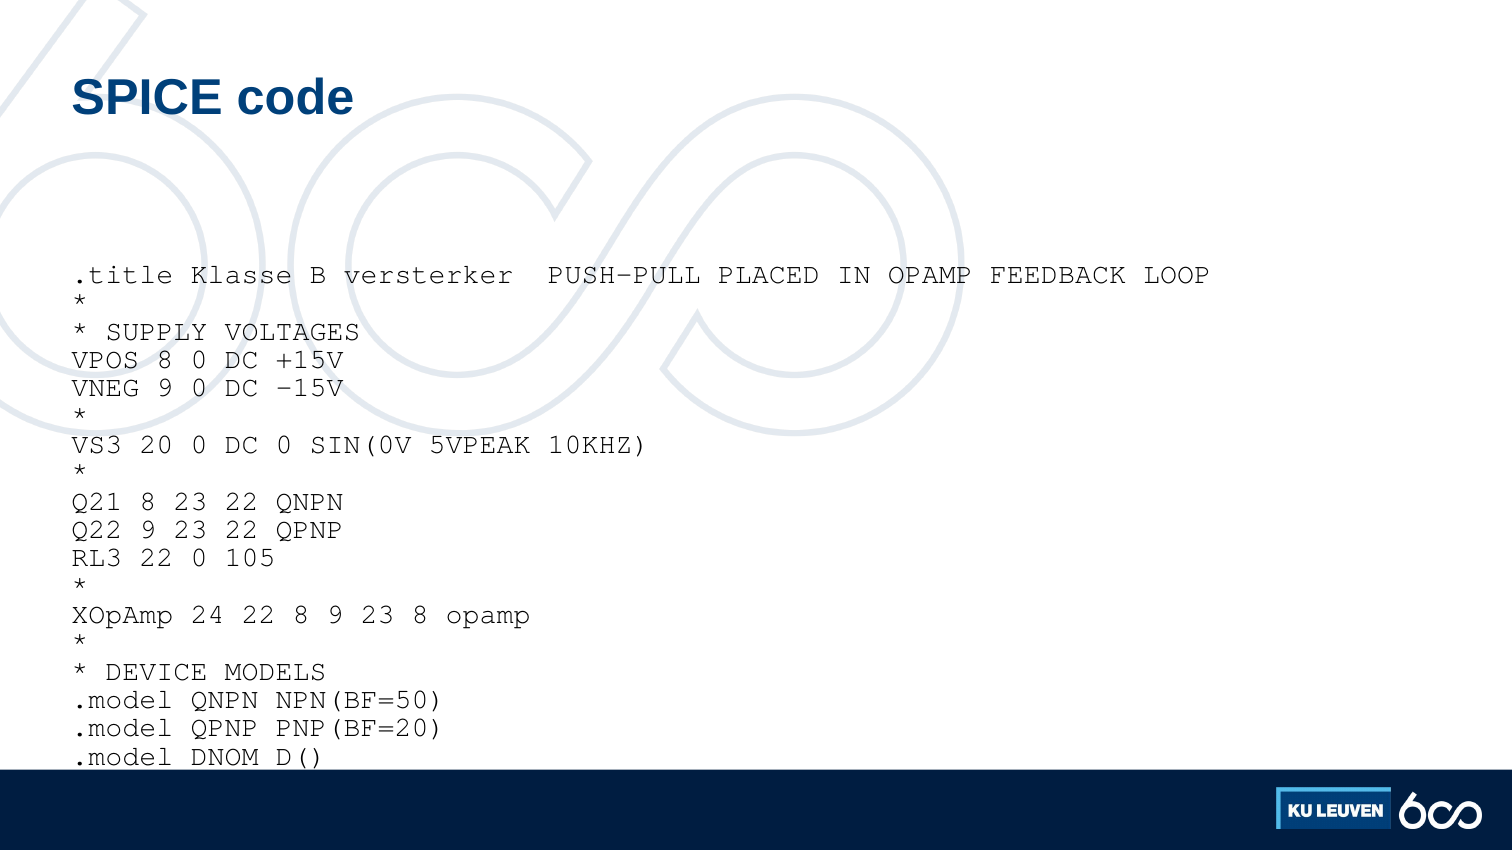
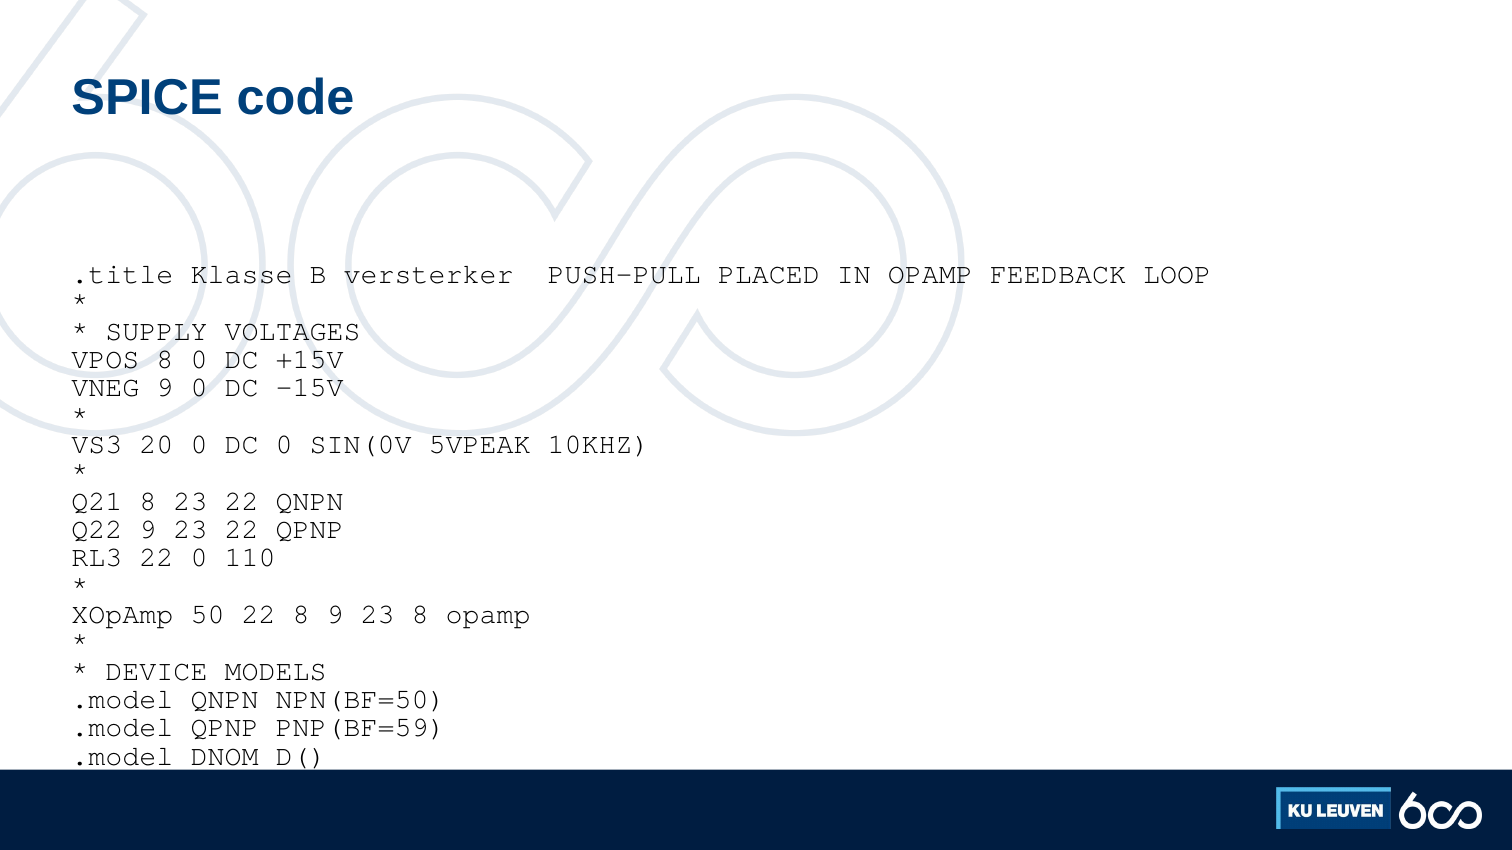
105: 105 -> 110
24: 24 -> 50
PNP(BF=20: PNP(BF=20 -> PNP(BF=59
